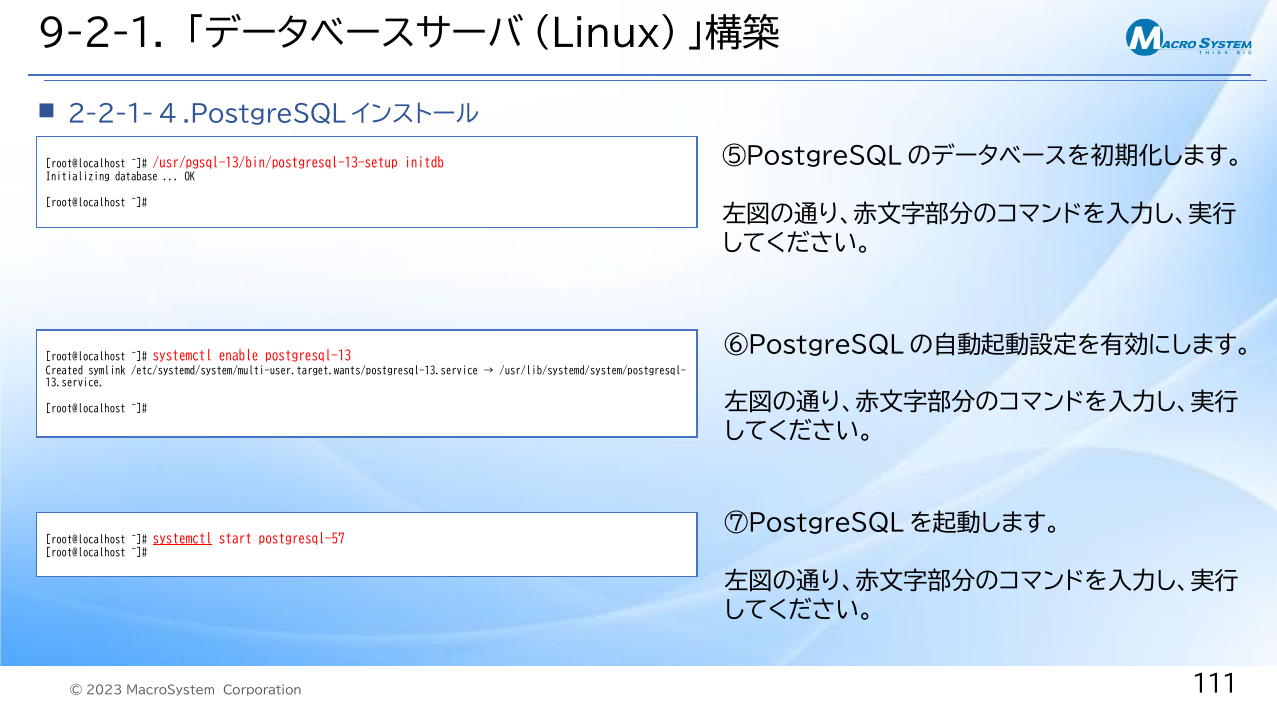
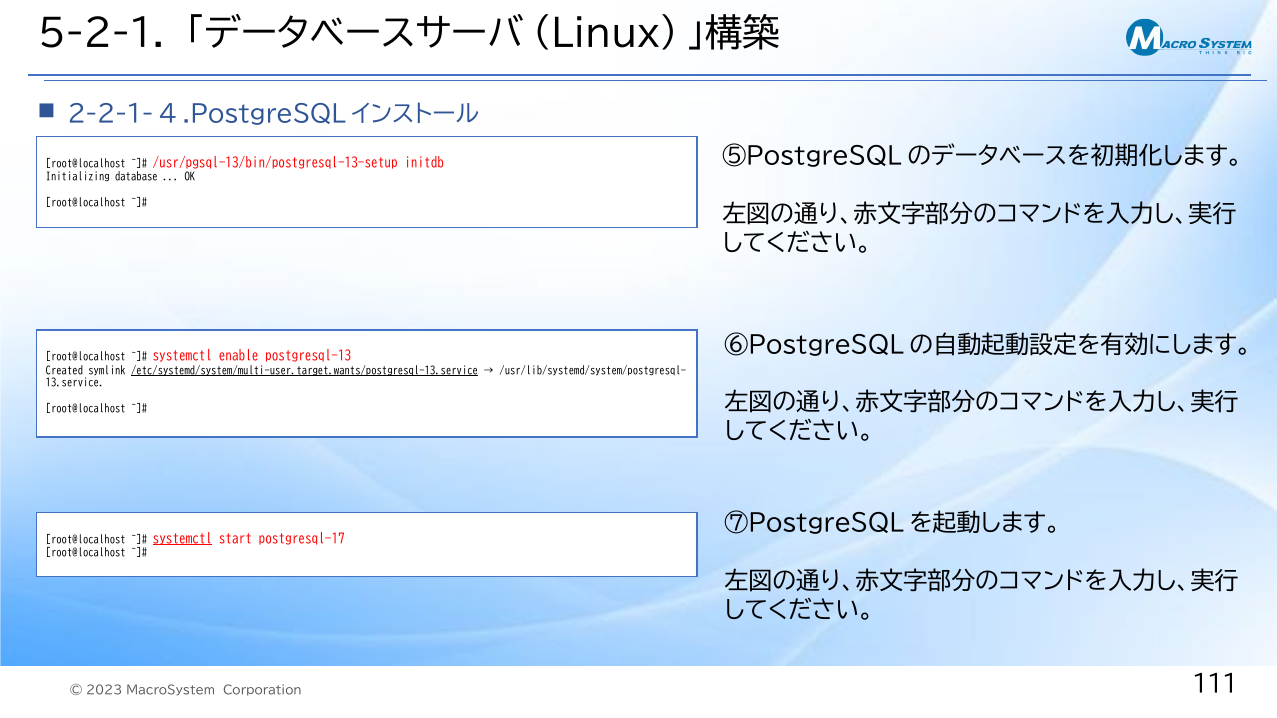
9-2-1: 9-2-1 -> 5-2-1
/etc/systemd/system/multi-user.target.wants/postgresql-13.service underline: none -> present
postgresql-57: postgresql-57 -> postgresql-17
